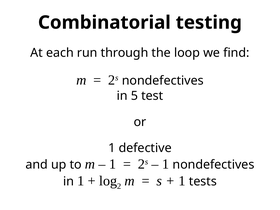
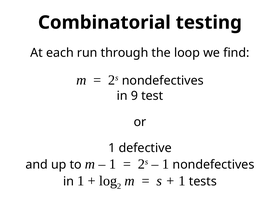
5: 5 -> 9
